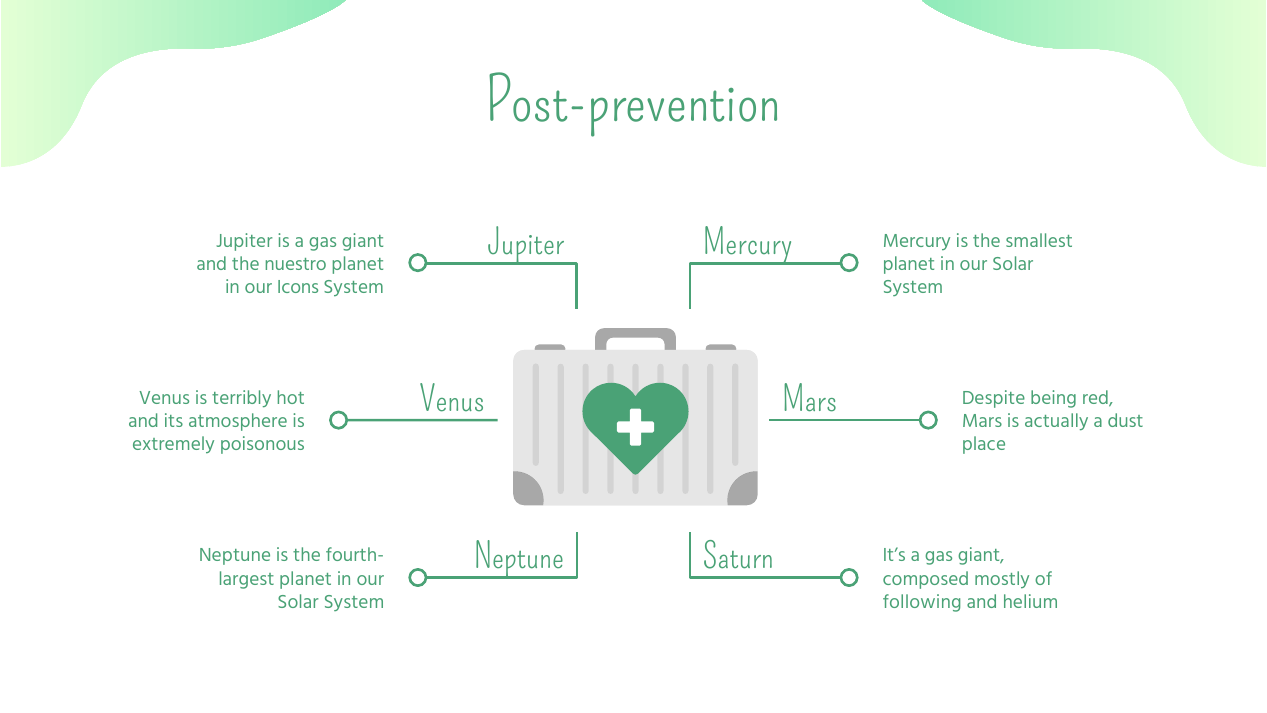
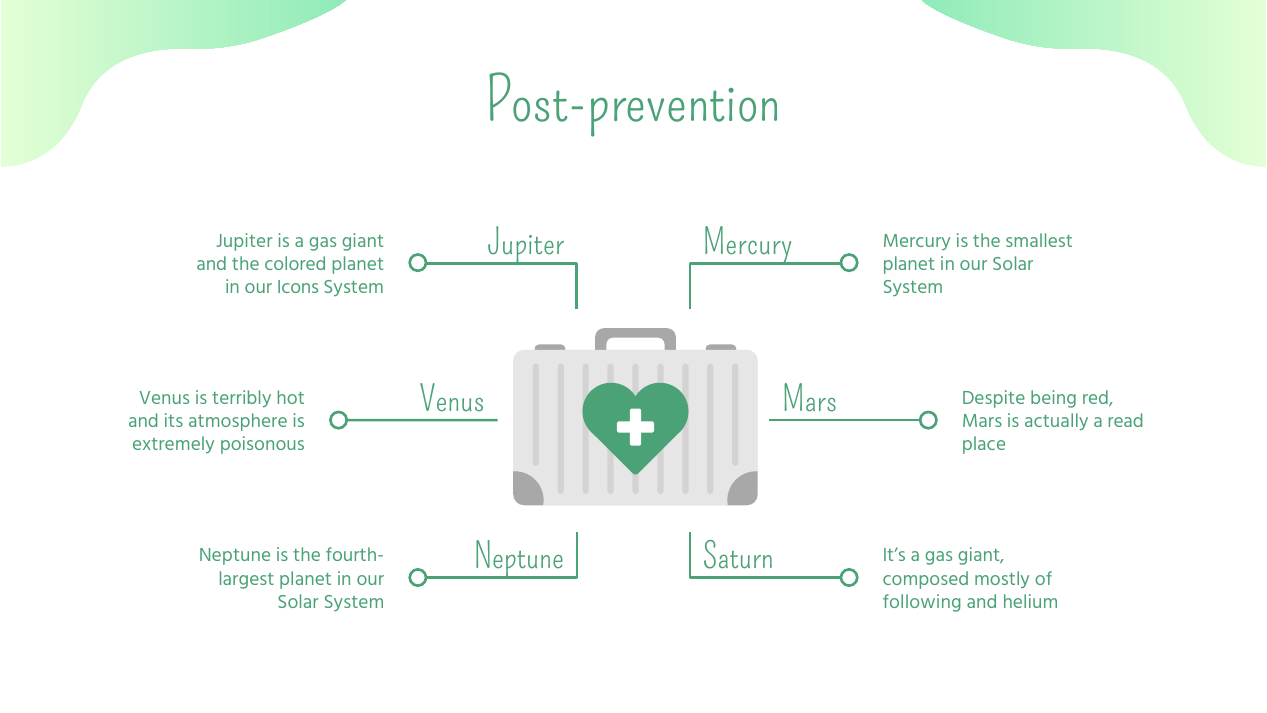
nuestro: nuestro -> colored
dust: dust -> read
